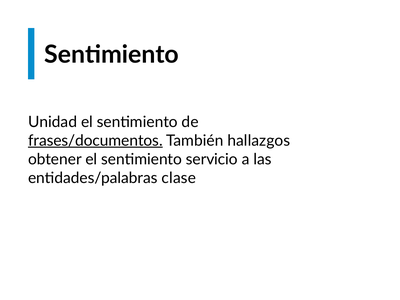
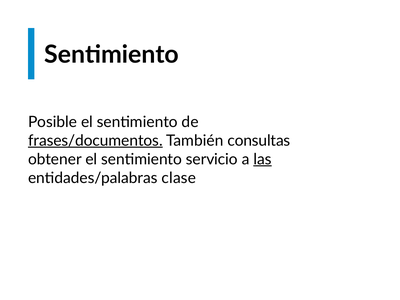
Unidad: Unidad -> Posible
hallazgos: hallazgos -> consultas
las underline: none -> present
